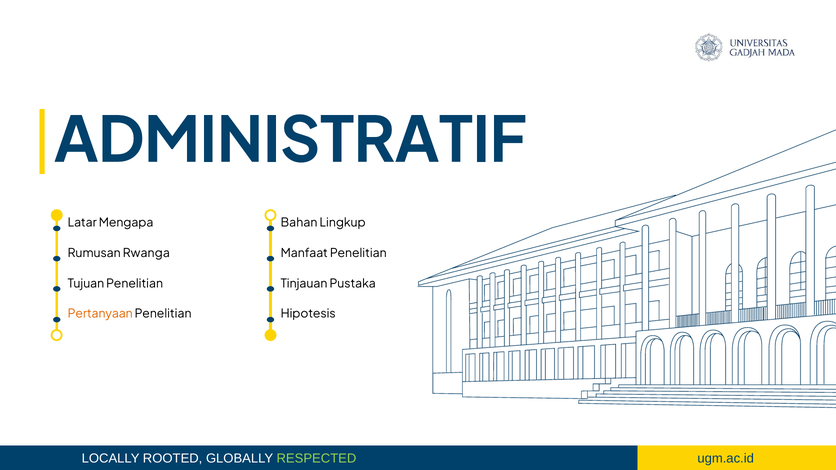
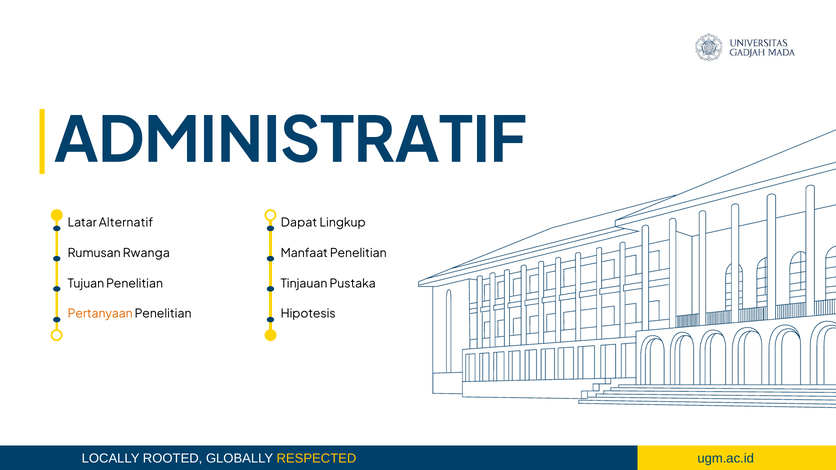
Mengapa: Mengapa -> Alternatif
Bahan: Bahan -> Dapat
RESPECTED colour: light green -> yellow
